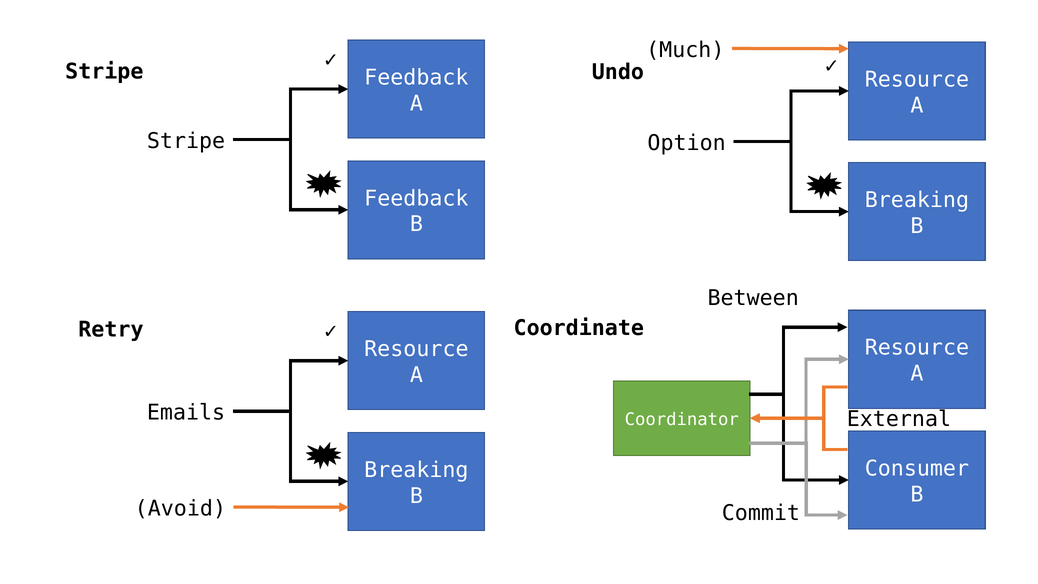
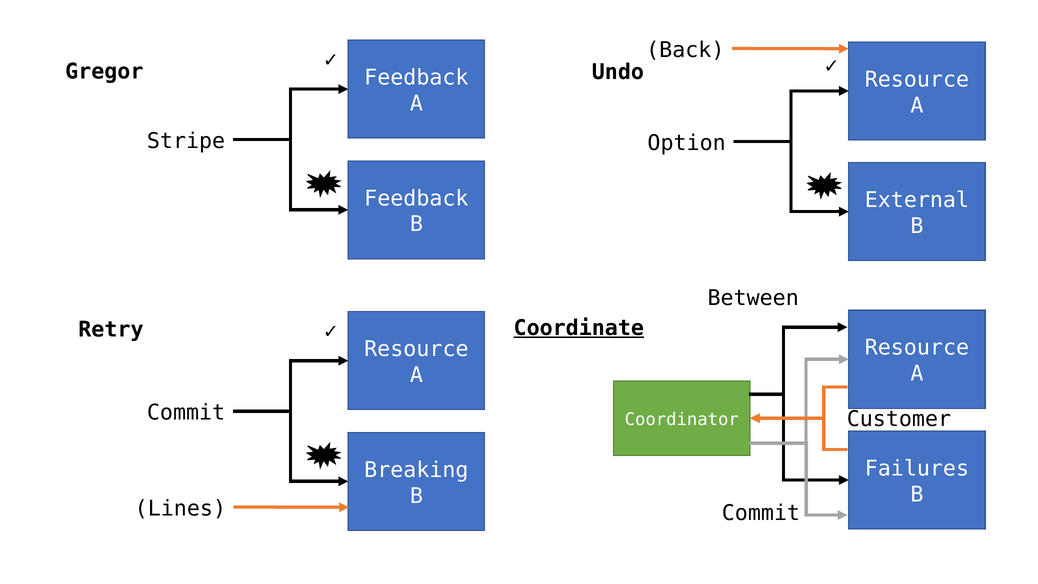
Much: Much -> Back
Stripe at (104, 72): Stripe -> Gregor
Breaking at (917, 200): Breaking -> External
Coordinate underline: none -> present
Emails at (186, 413): Emails -> Commit
External: External -> Customer
Consumer: Consumer -> Failures
Avoid: Avoid -> Lines
